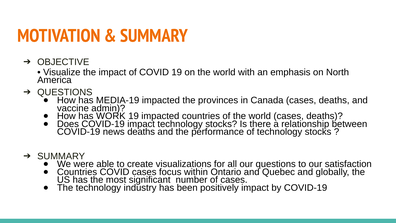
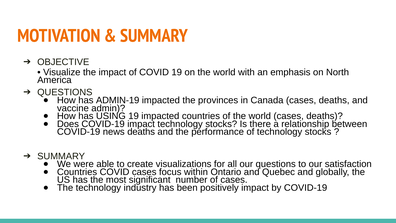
MEDIA-19: MEDIA-19 -> ADMIN-19
WORK: WORK -> USING
